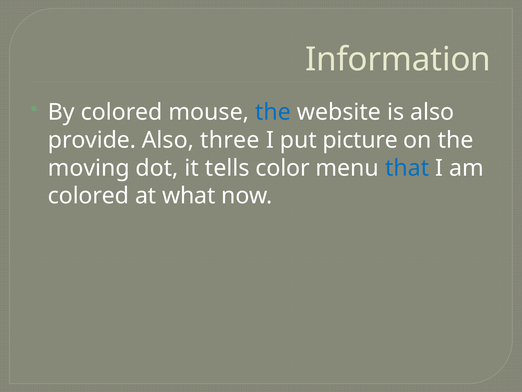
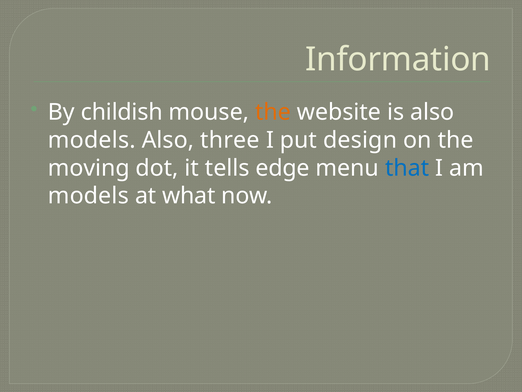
By colored: colored -> childish
the at (273, 112) colour: blue -> orange
provide at (92, 140): provide -> models
picture: picture -> design
color: color -> edge
colored at (88, 196): colored -> models
